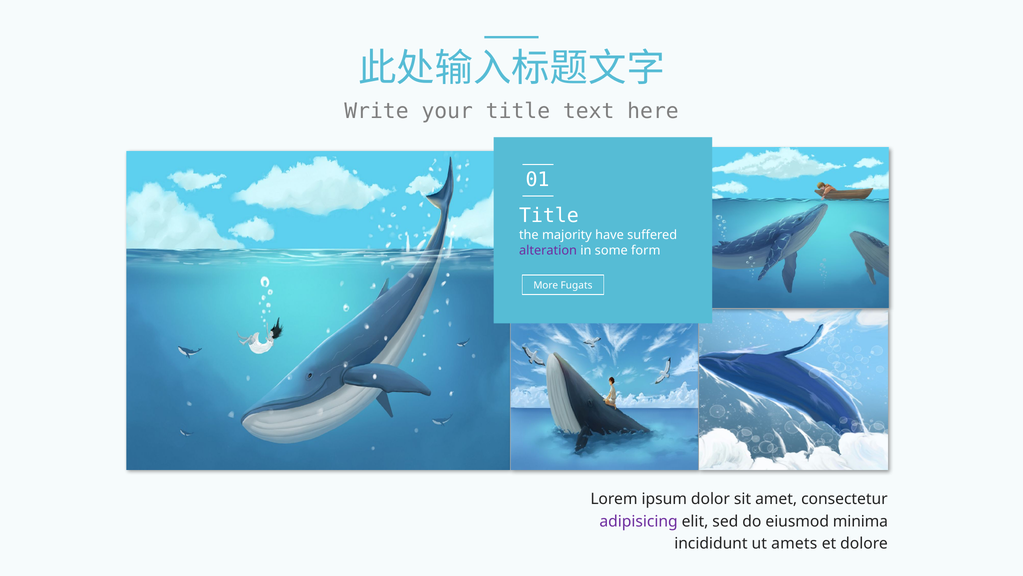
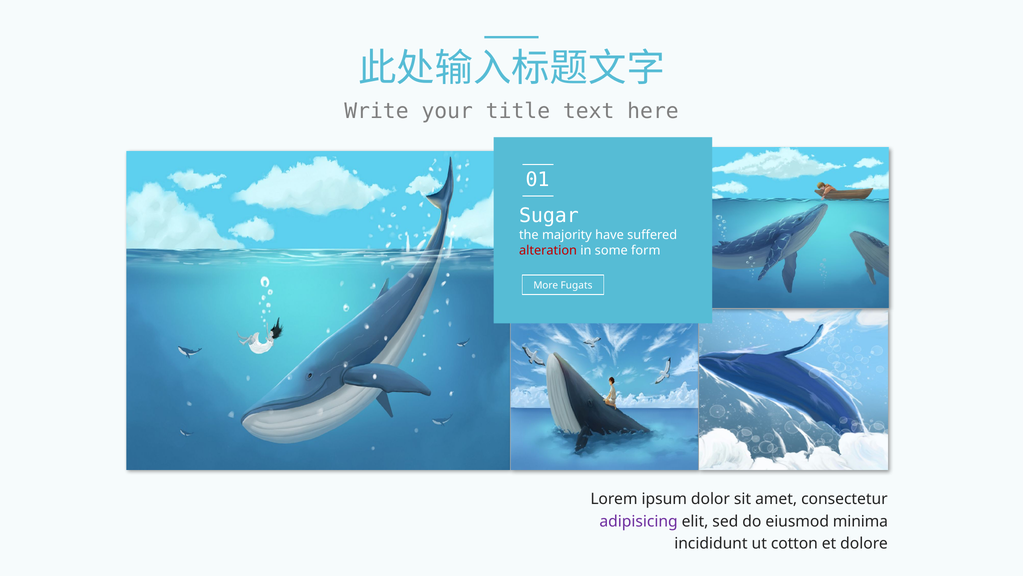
Title at (549, 216): Title -> Sugar
alteration colour: purple -> red
amets: amets -> cotton
